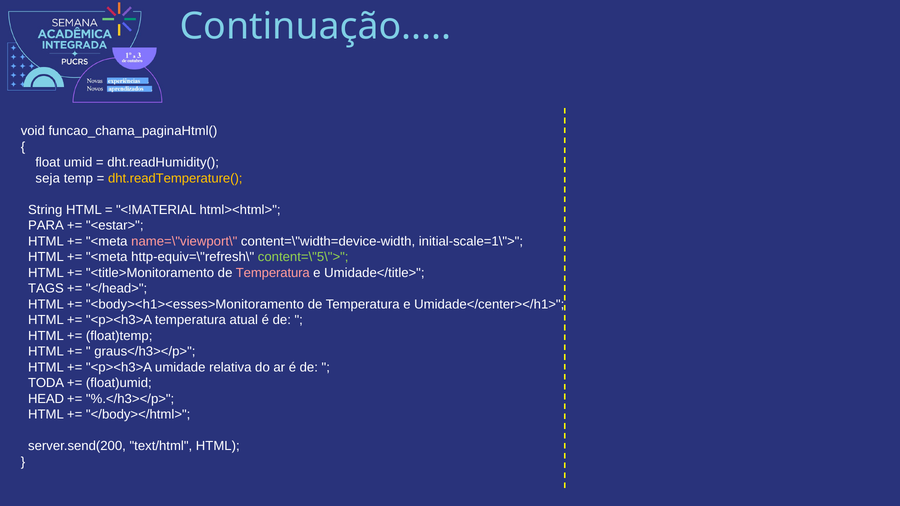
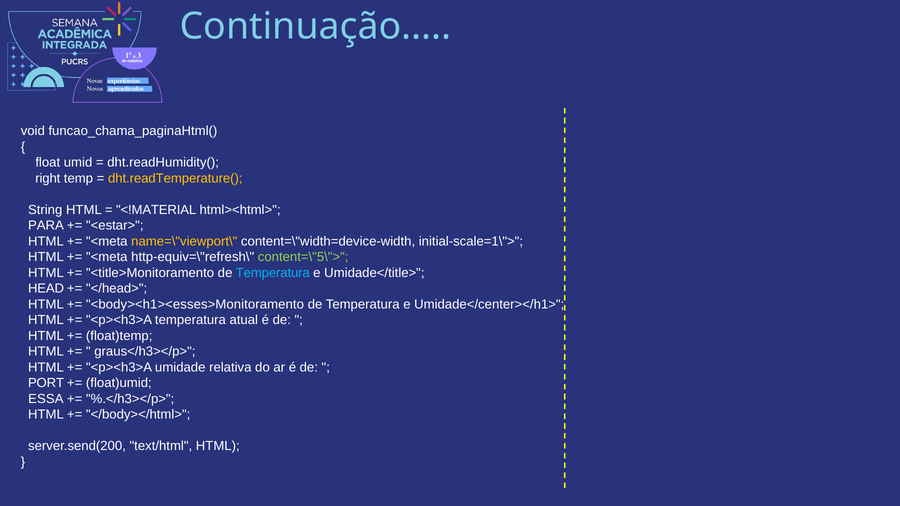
seja: seja -> right
name=\"viewport\ colour: pink -> yellow
Temperatura at (273, 273) colour: pink -> light blue
TAGS: TAGS -> HEAD
TODA: TODA -> PORT
HEAD: HEAD -> ESSA
